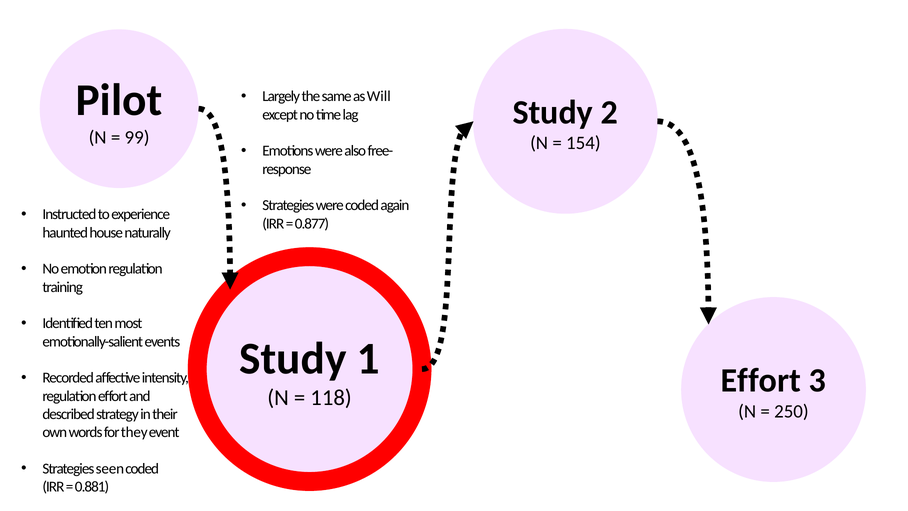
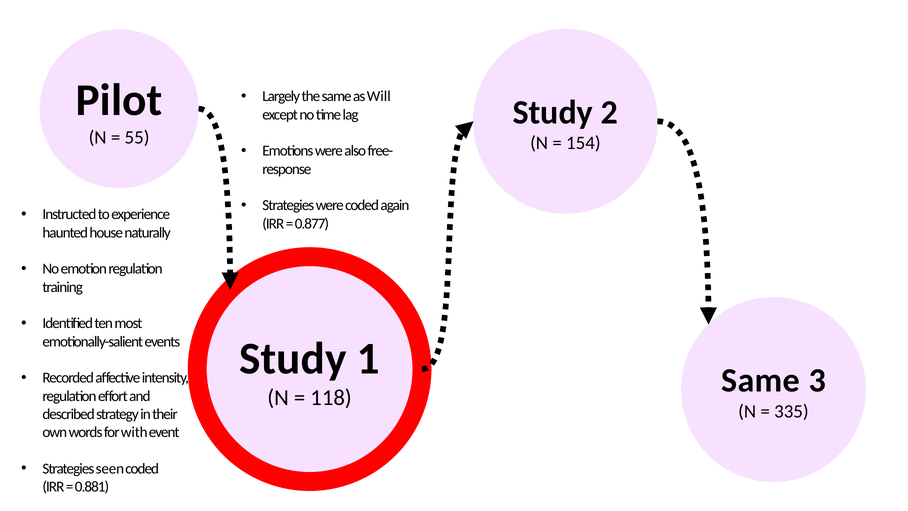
99: 99 -> 55
Effort at (761, 380): Effort -> Same
250: 250 -> 335
they: they -> with
